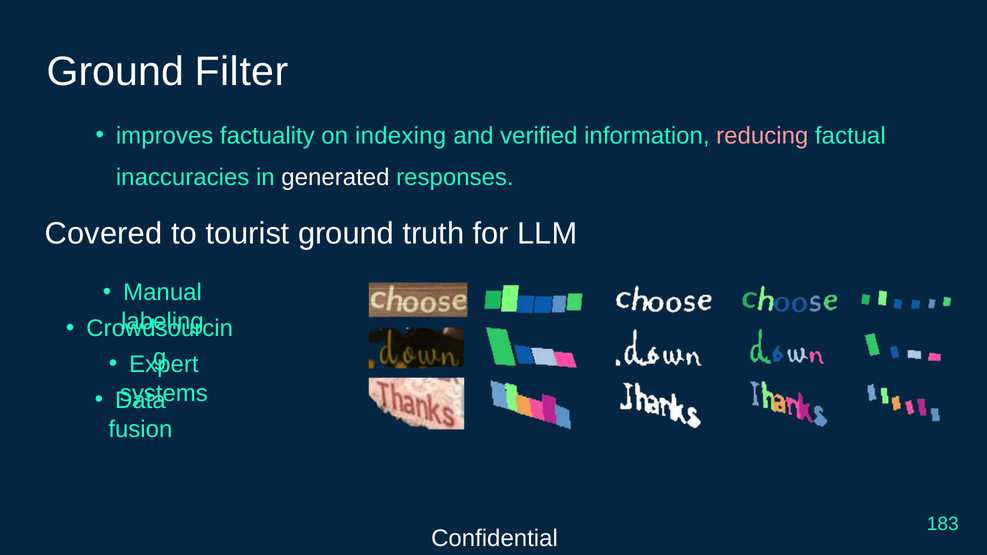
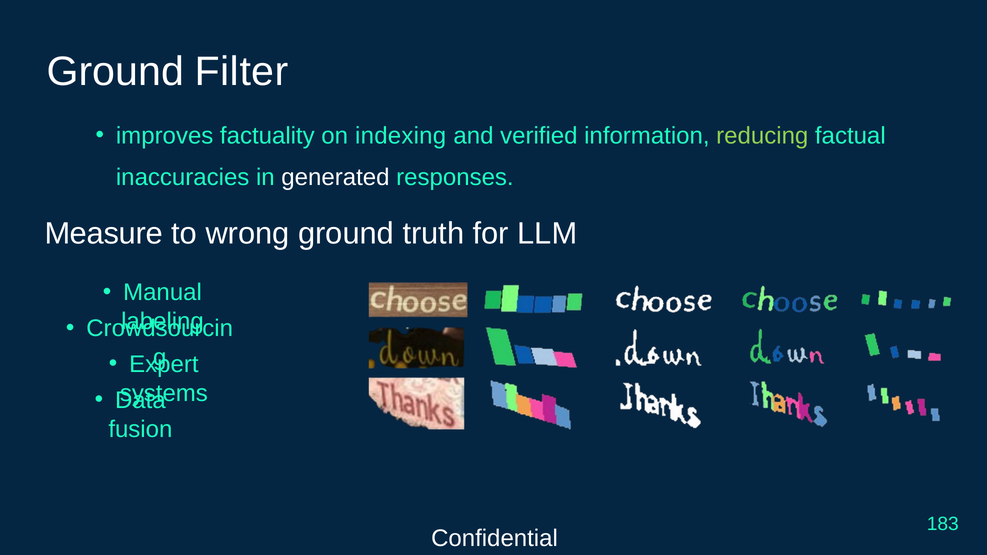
reducing colour: pink -> light green
Covered: Covered -> Measure
tourist: tourist -> wrong
